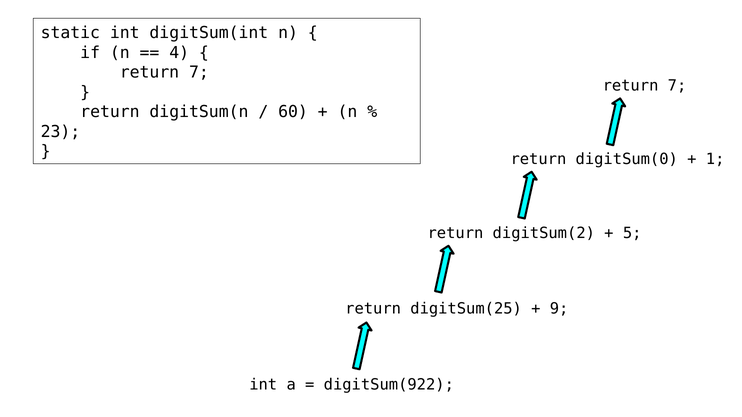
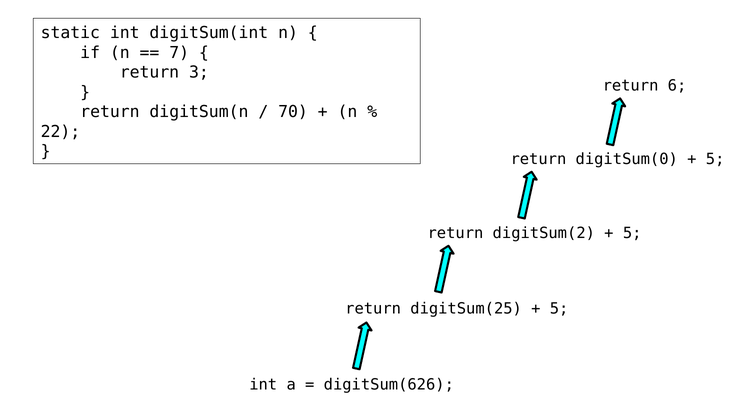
4: 4 -> 7
7 at (199, 73): 7 -> 3
7 at (677, 86): 7 -> 6
60: 60 -> 70
23: 23 -> 22
1 at (715, 159): 1 -> 5
9 at (559, 309): 9 -> 5
digitSum(922: digitSum(922 -> digitSum(626
